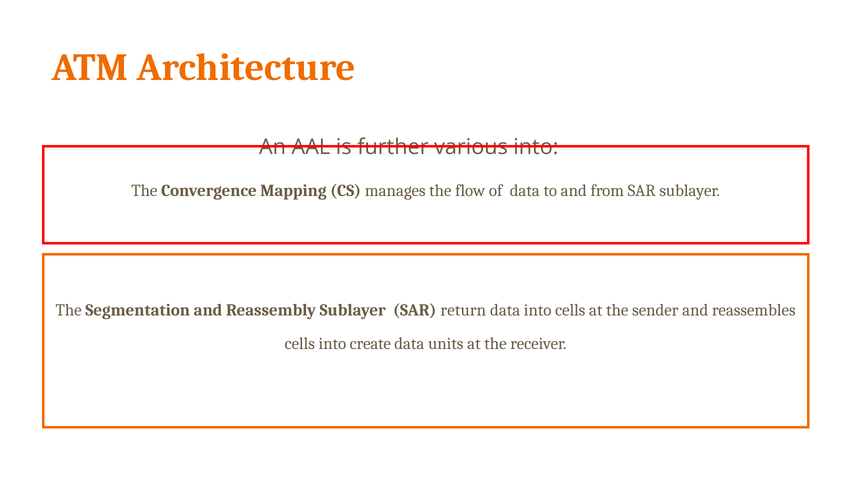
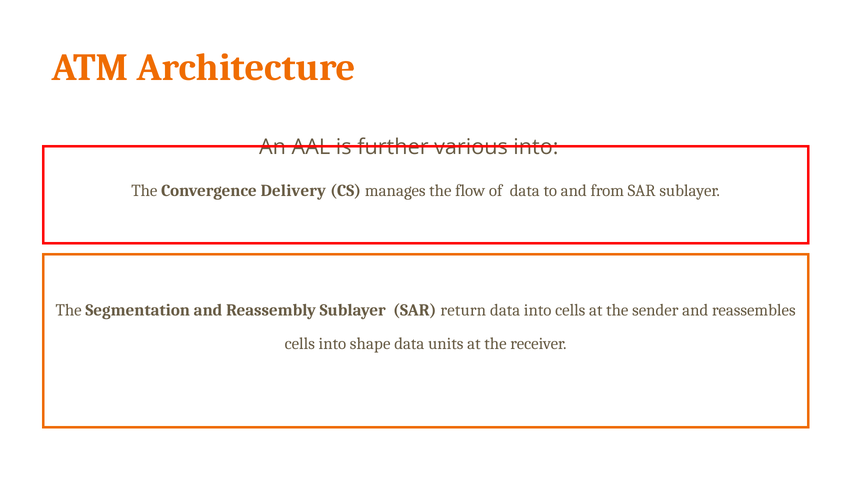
Mapping: Mapping -> Delivery
create: create -> shape
